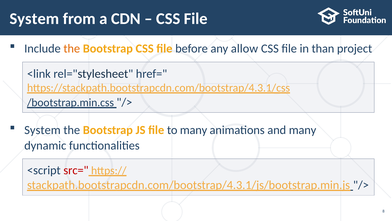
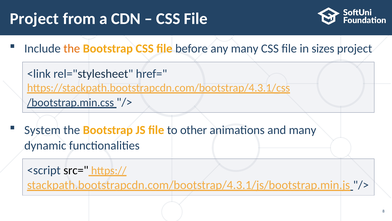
System at (34, 19): System -> Project
any allow: allow -> many
than: than -> sizes
to many: many -> other
src= colour: red -> black
